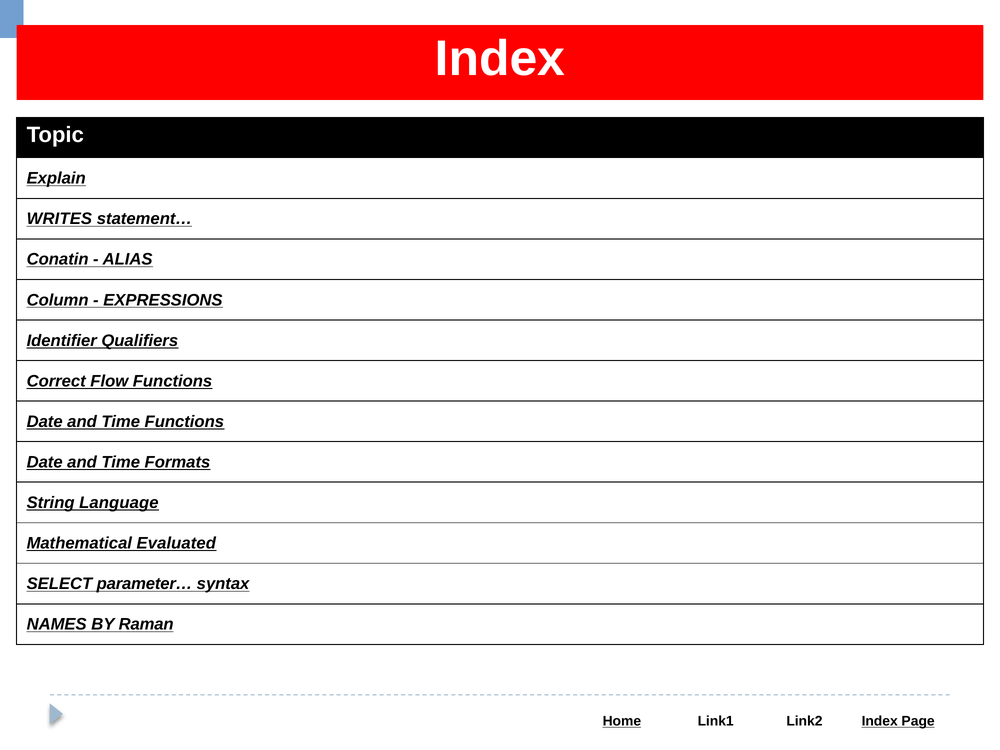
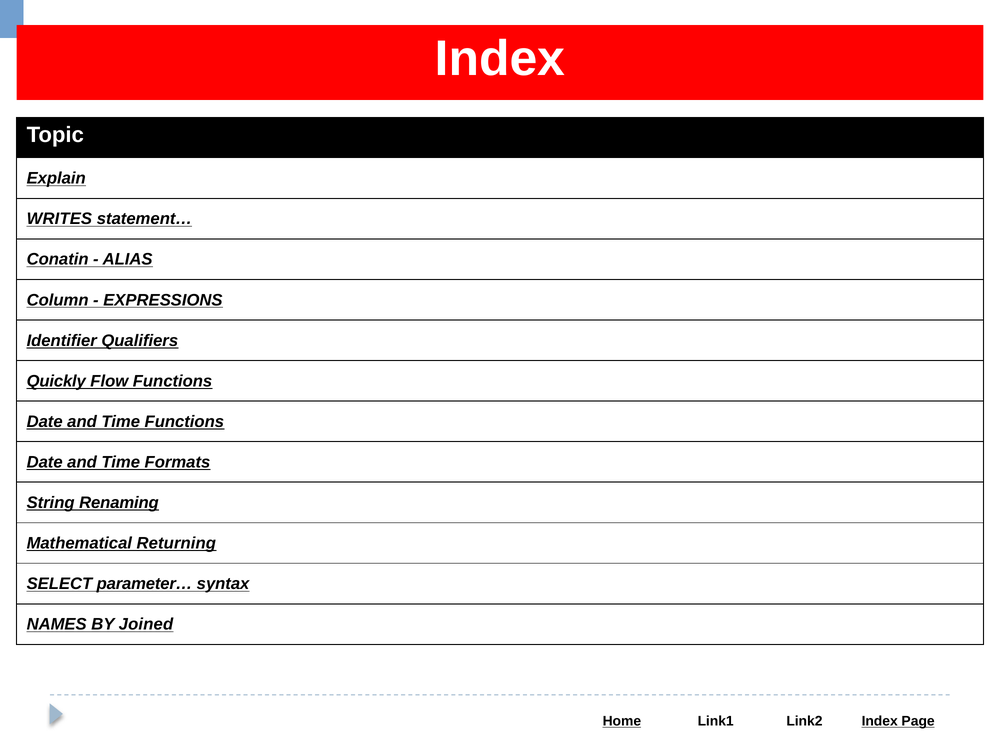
Correct: Correct -> Quickly
Language: Language -> Renaming
Evaluated: Evaluated -> Returning
Raman: Raman -> Joined
